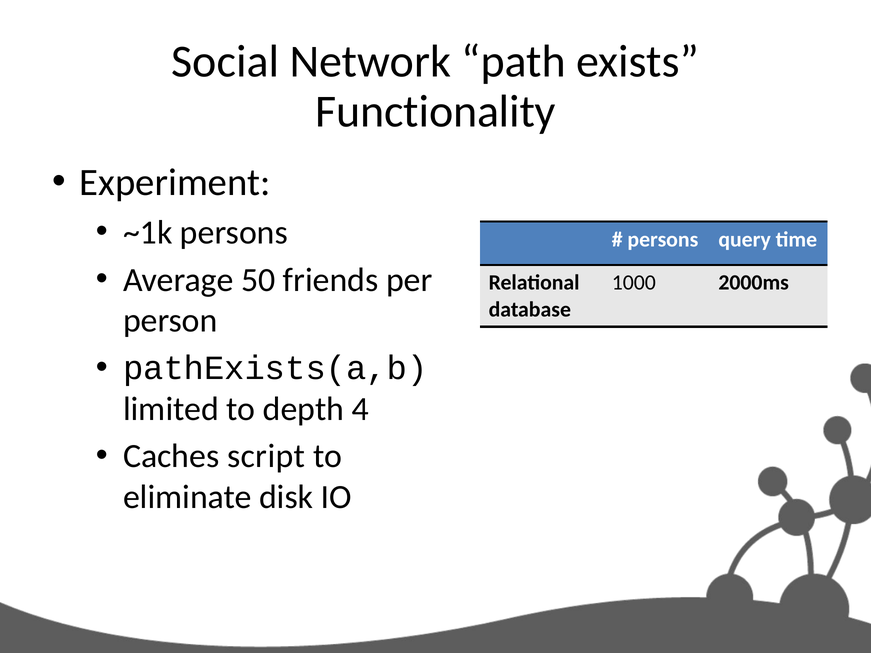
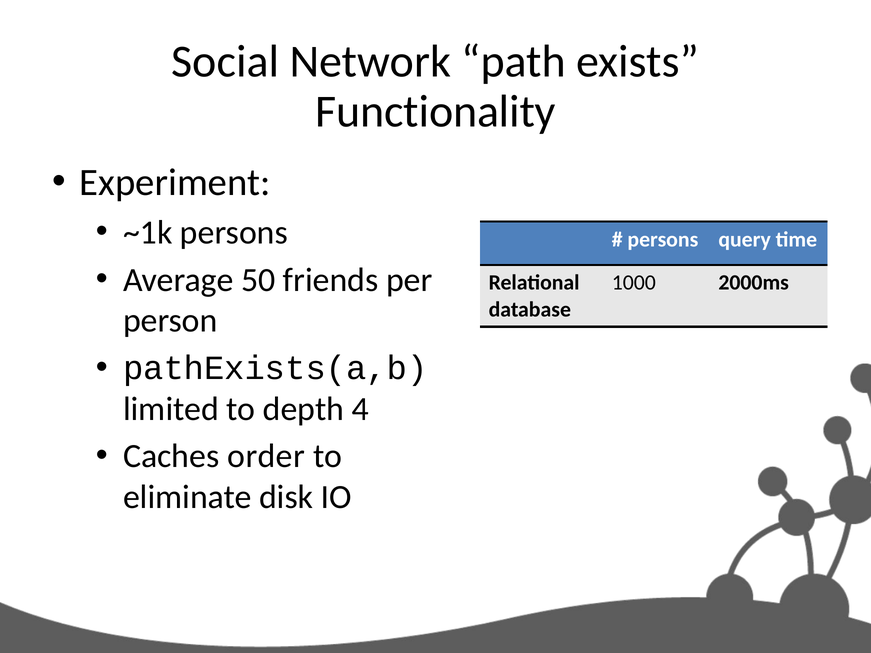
script: script -> order
